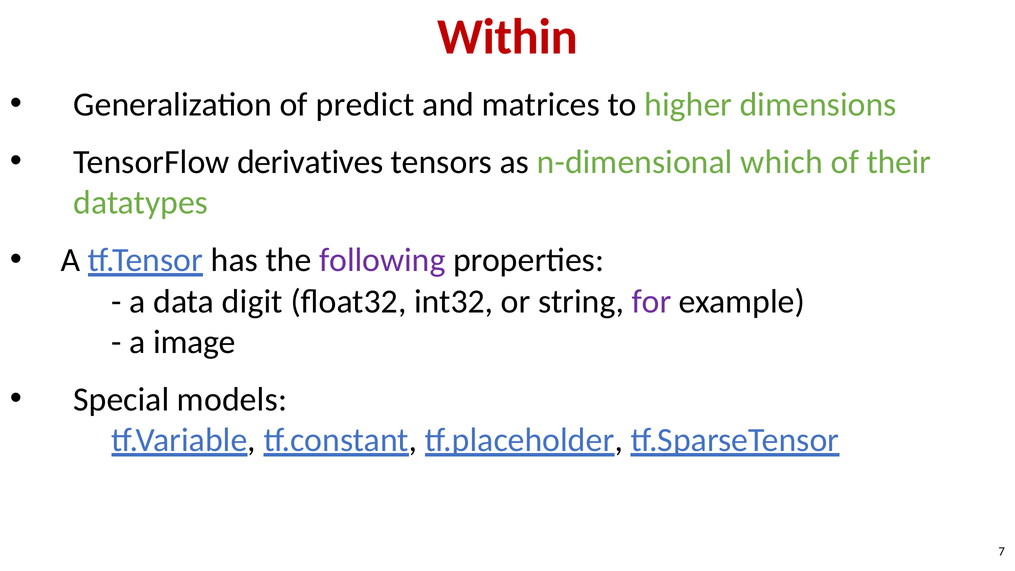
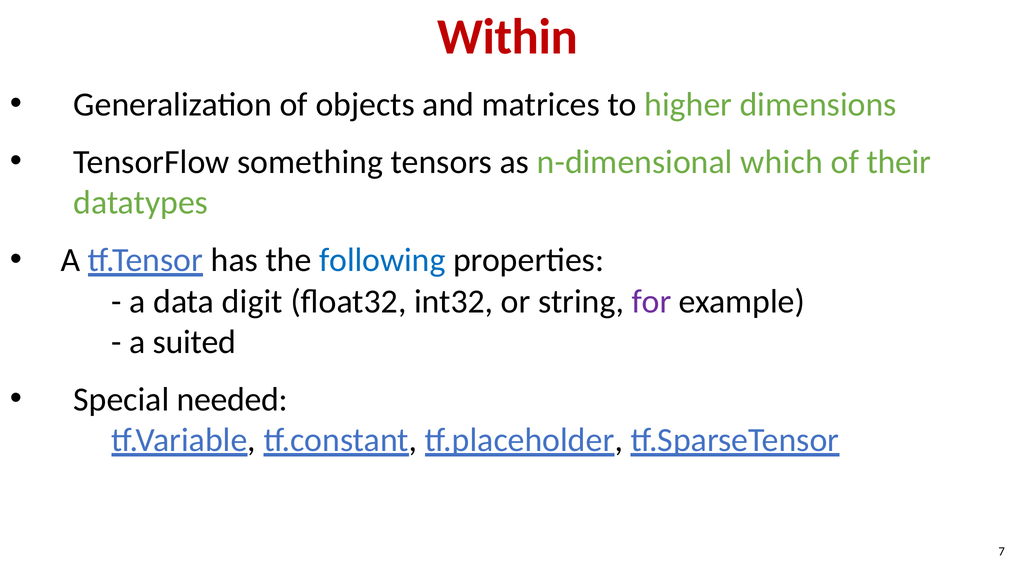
predict: predict -> objects
derivatives: derivatives -> something
following colour: purple -> blue
image: image -> suited
models: models -> needed
